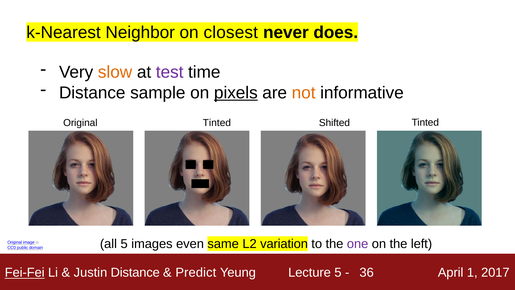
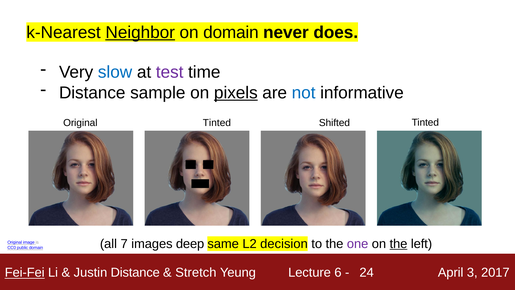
Neighbor underline: none -> present
on closest: closest -> domain
slow colour: orange -> blue
not colour: orange -> blue
all 5: 5 -> 7
even: even -> deep
variation: variation -> decision
the at (398, 244) underline: none -> present
Predict: Predict -> Stretch
Lecture 5: 5 -> 6
36: 36 -> 24
1: 1 -> 3
